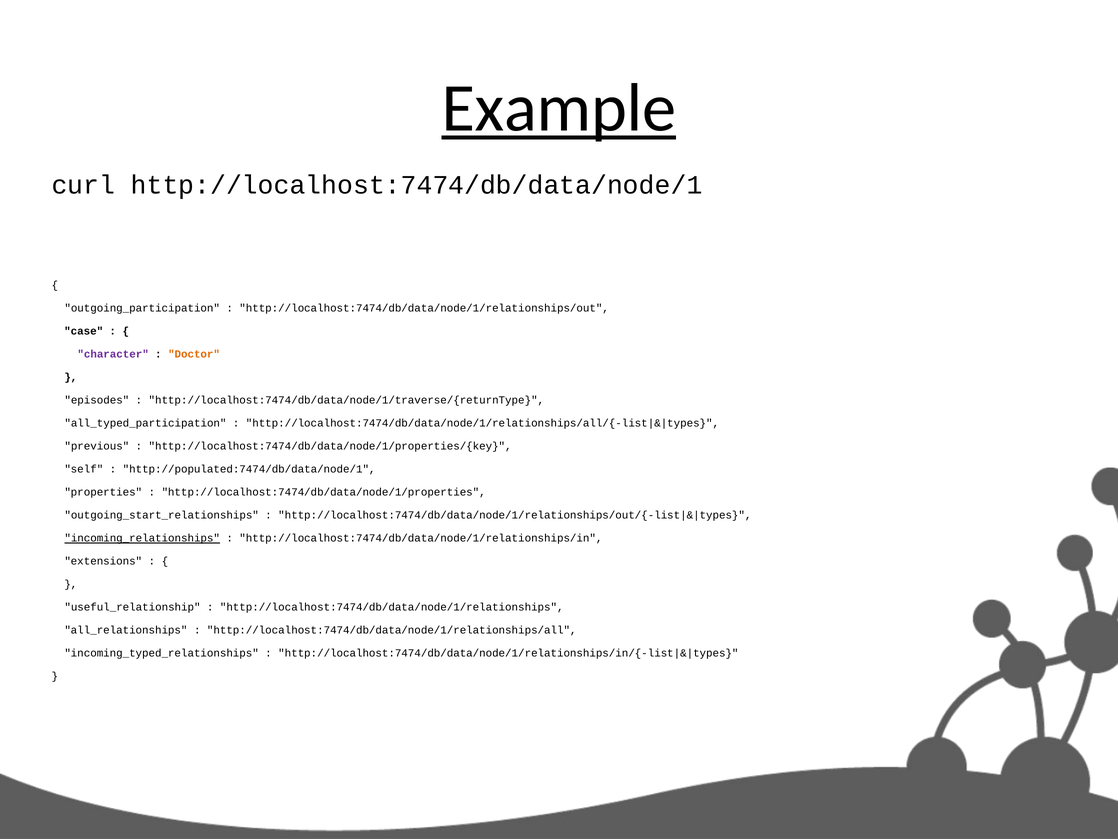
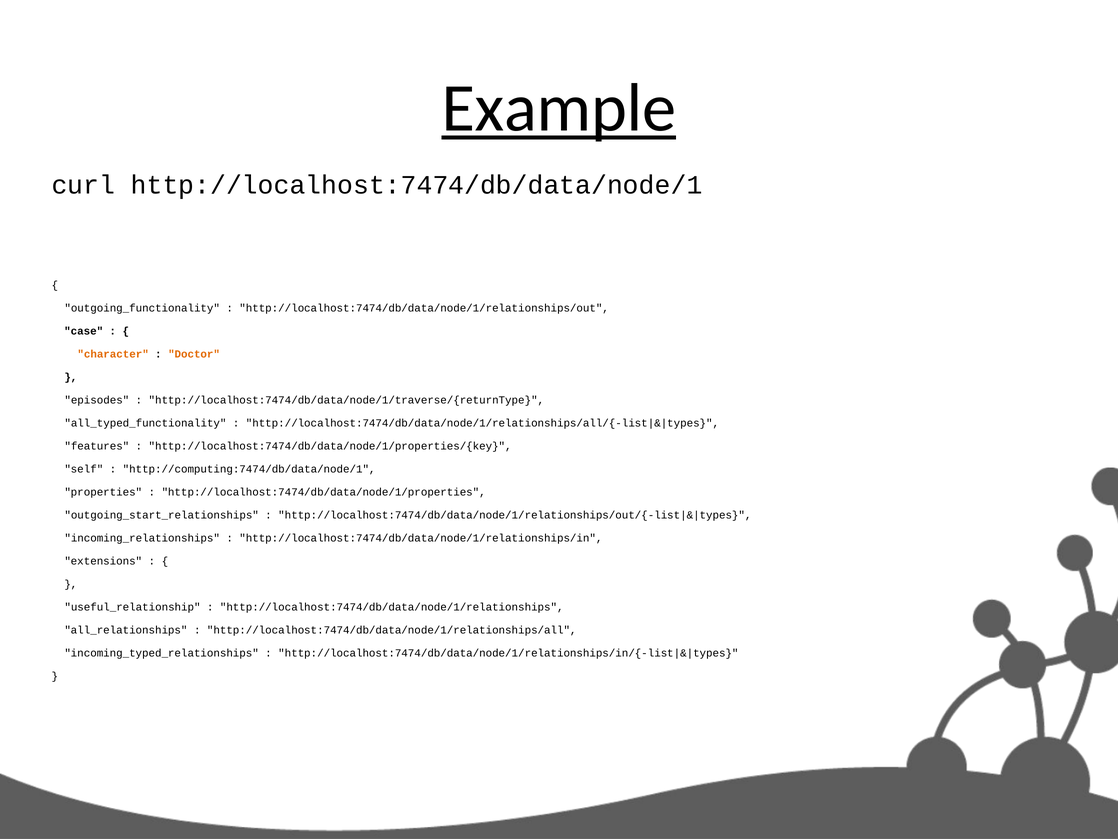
outgoing_participation: outgoing_participation -> outgoing_functionality
character colour: purple -> orange
all_typed_participation: all_typed_participation -> all_typed_functionality
previous: previous -> features
http://populated:7474/db/data/node/1: http://populated:7474/db/data/node/1 -> http://computing:7474/db/data/node/1
incoming_relationships underline: present -> none
